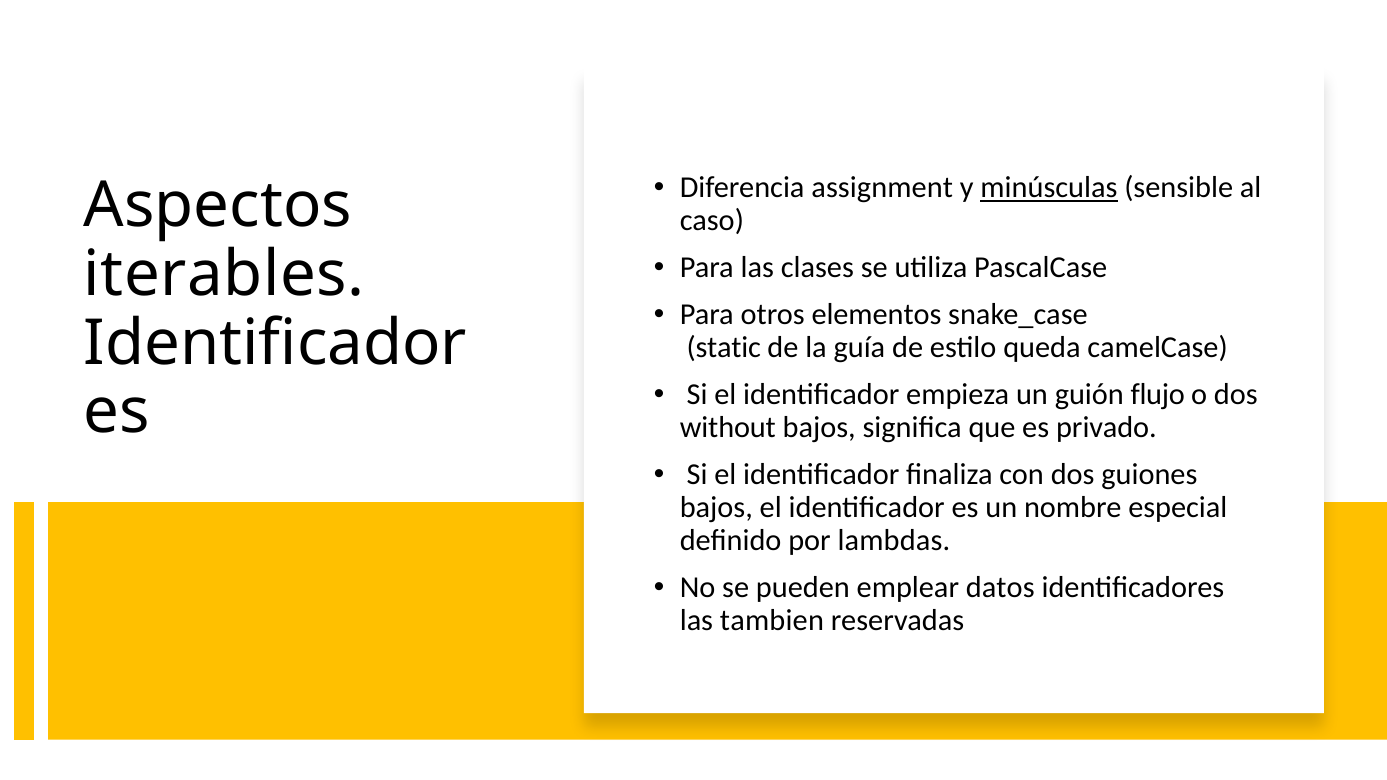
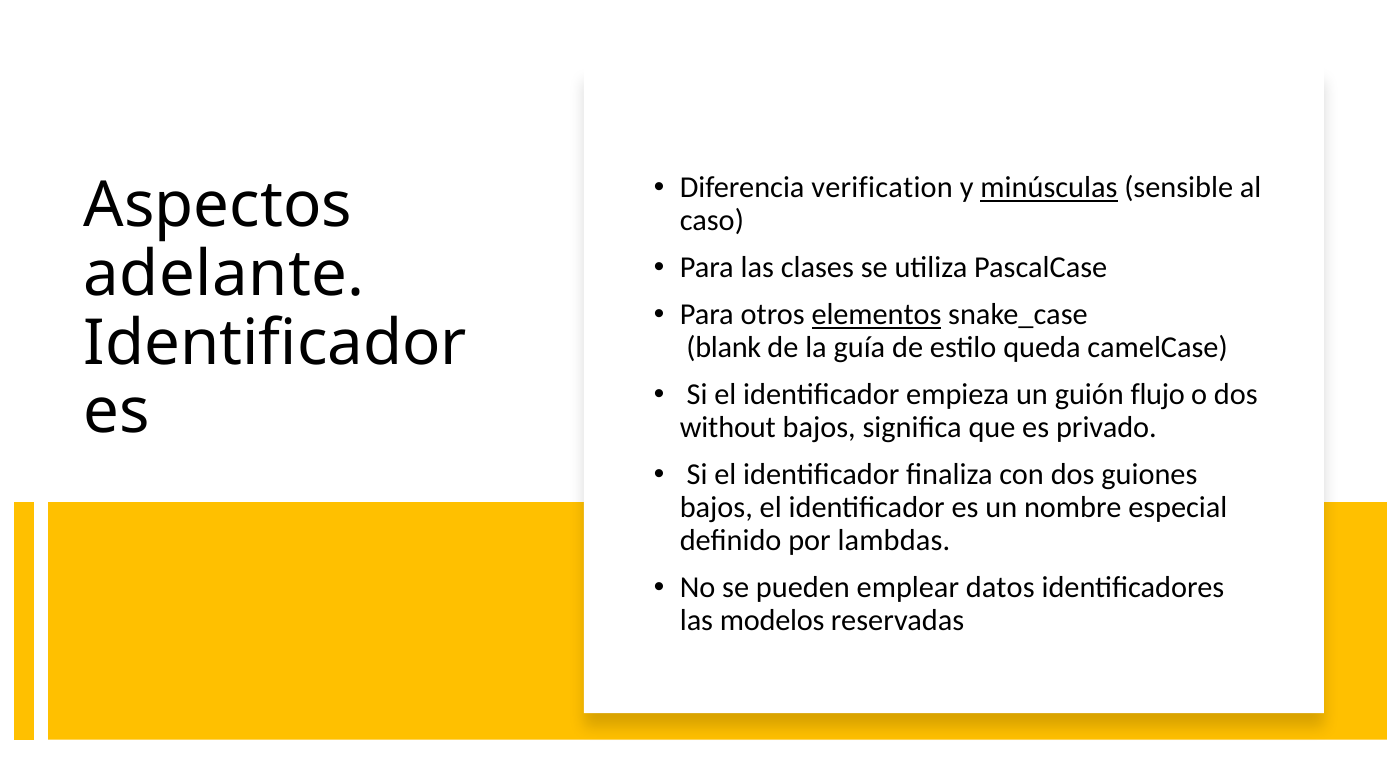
assignment: assignment -> verification
iterables: iterables -> adelante
elementos underline: none -> present
static: static -> blank
tambien: tambien -> modelos
